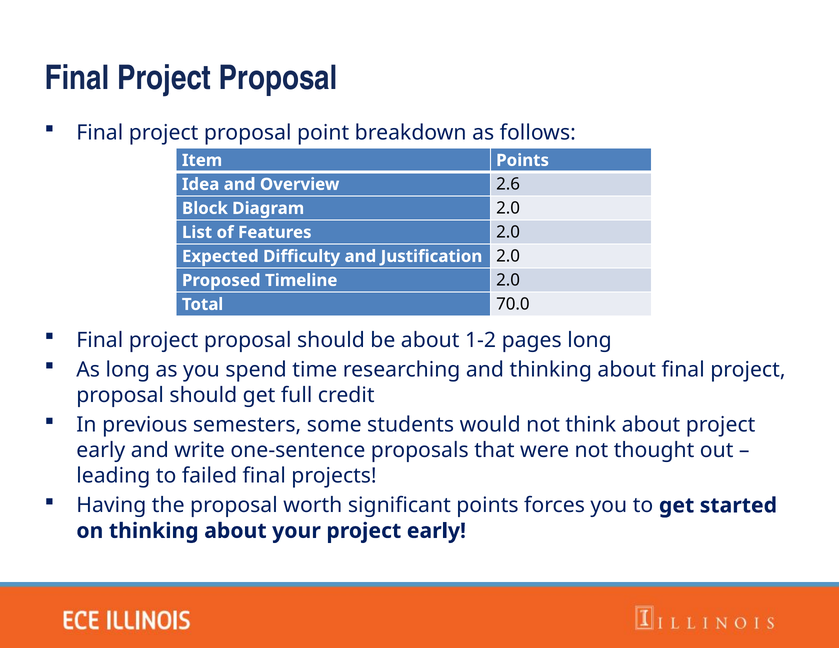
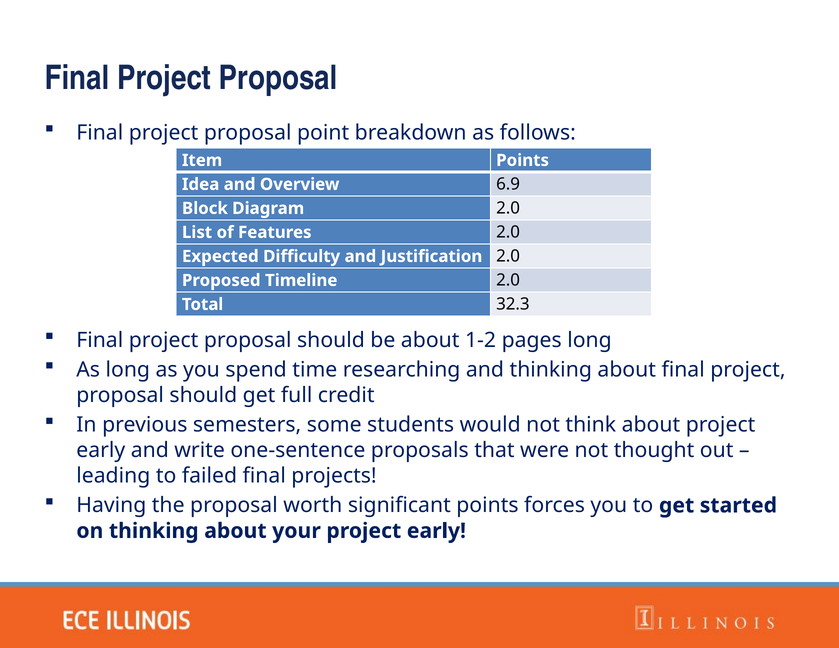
2.6: 2.6 -> 6.9
70.0: 70.0 -> 32.3
